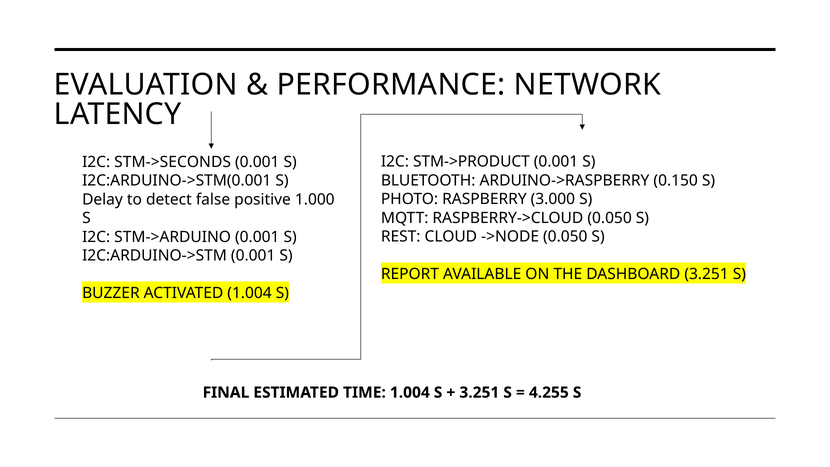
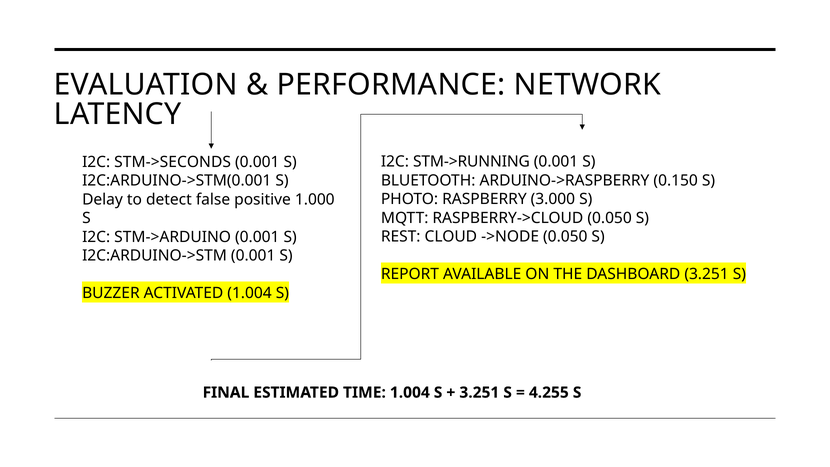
STM->PRODUCT: STM->PRODUCT -> STM->RUNNING
